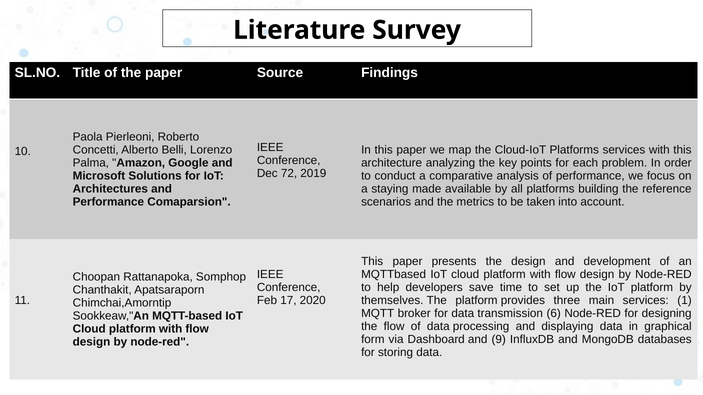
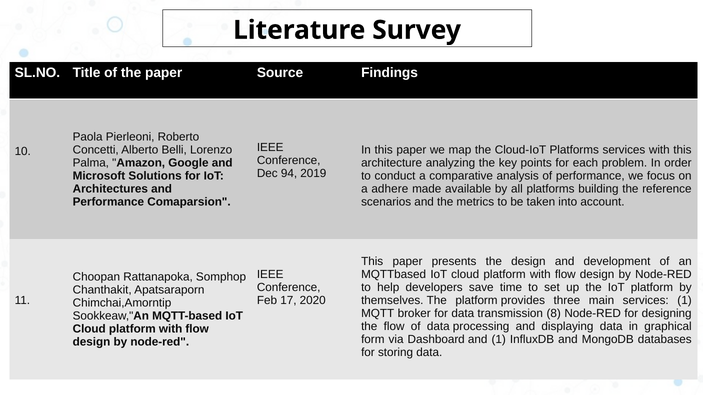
72: 72 -> 94
staying: staying -> adhere
6: 6 -> 8
and 9: 9 -> 1
